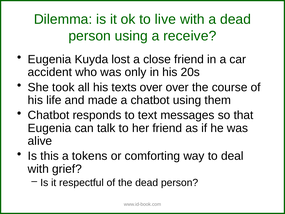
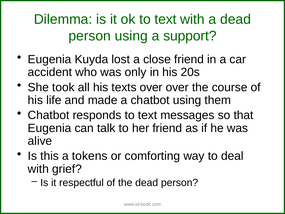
ok to live: live -> text
receive: receive -> support
